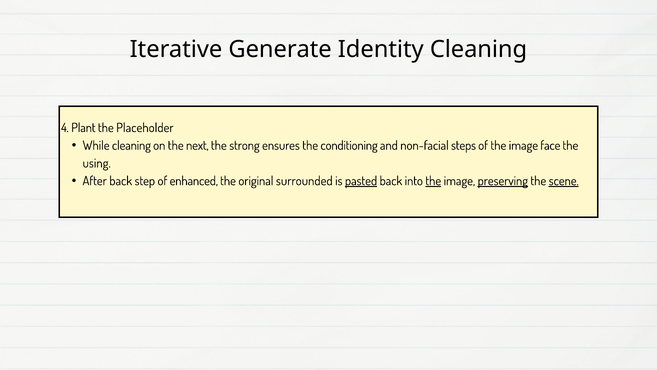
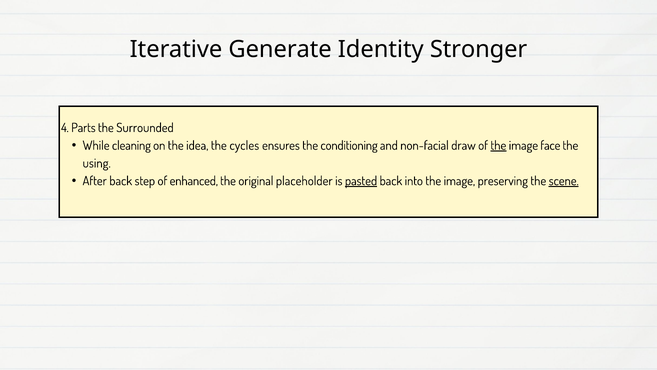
Identity Cleaning: Cleaning -> Stronger
Plant: Plant -> Parts
Placeholder: Placeholder -> Surrounded
next: next -> idea
strong: strong -> cycles
steps: steps -> draw
the at (498, 145) underline: none -> present
surrounded: surrounded -> placeholder
the at (433, 181) underline: present -> none
preserving underline: present -> none
